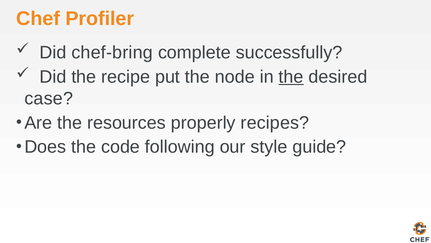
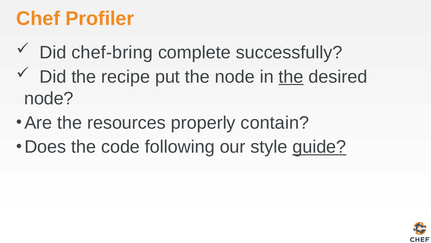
case at (49, 98): case -> node
recipes: recipes -> contain
guide underline: none -> present
